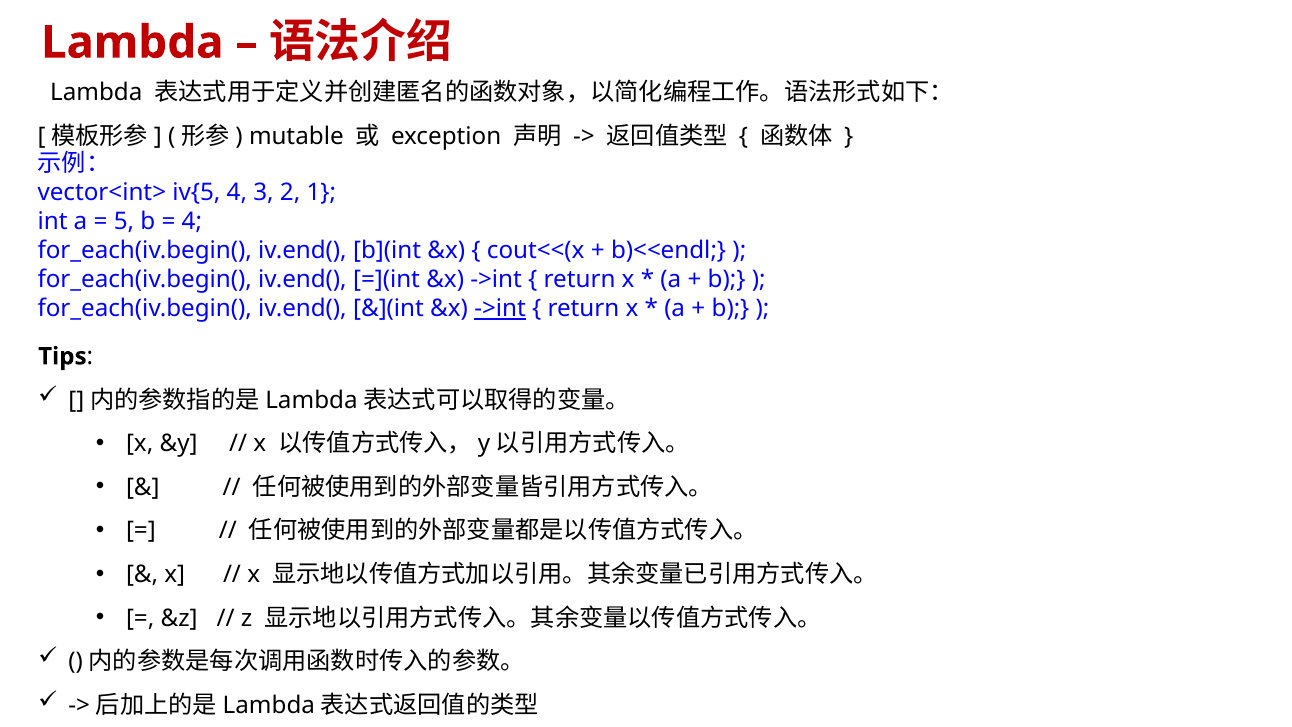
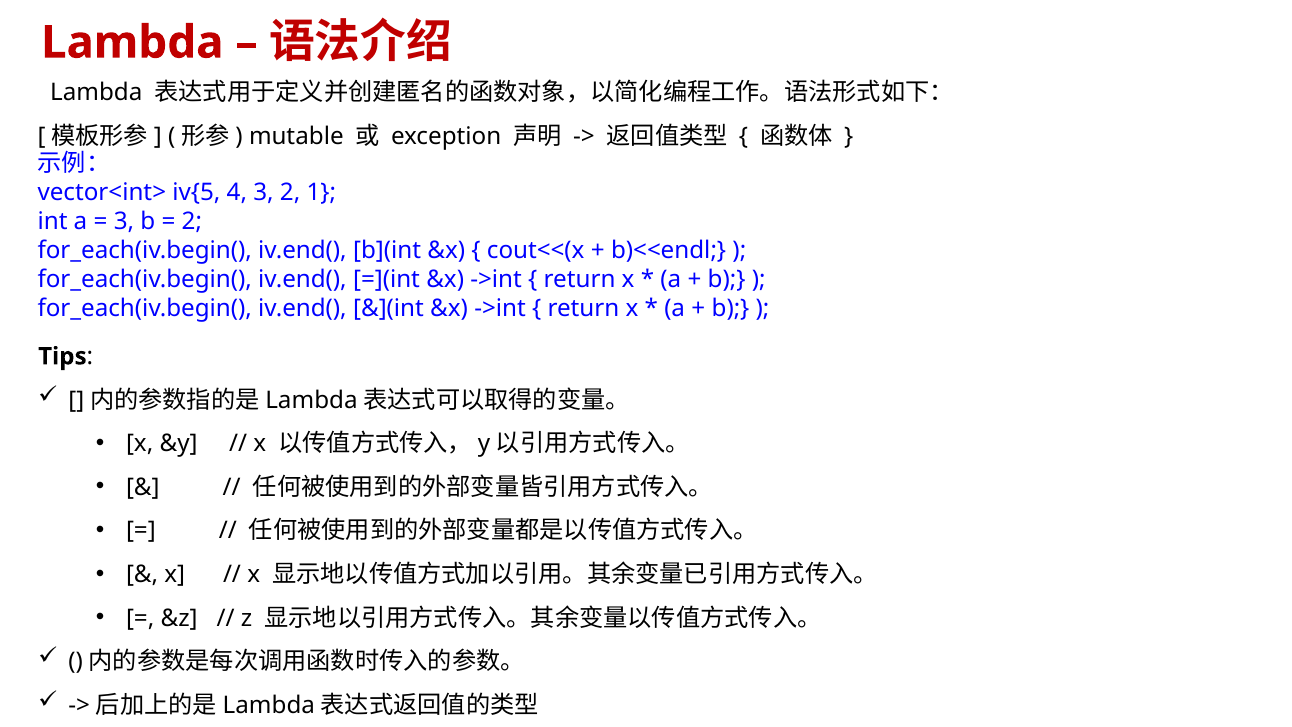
5 at (124, 221): 5 -> 3
4 at (192, 221): 4 -> 2
->int at (500, 308) underline: present -> none
